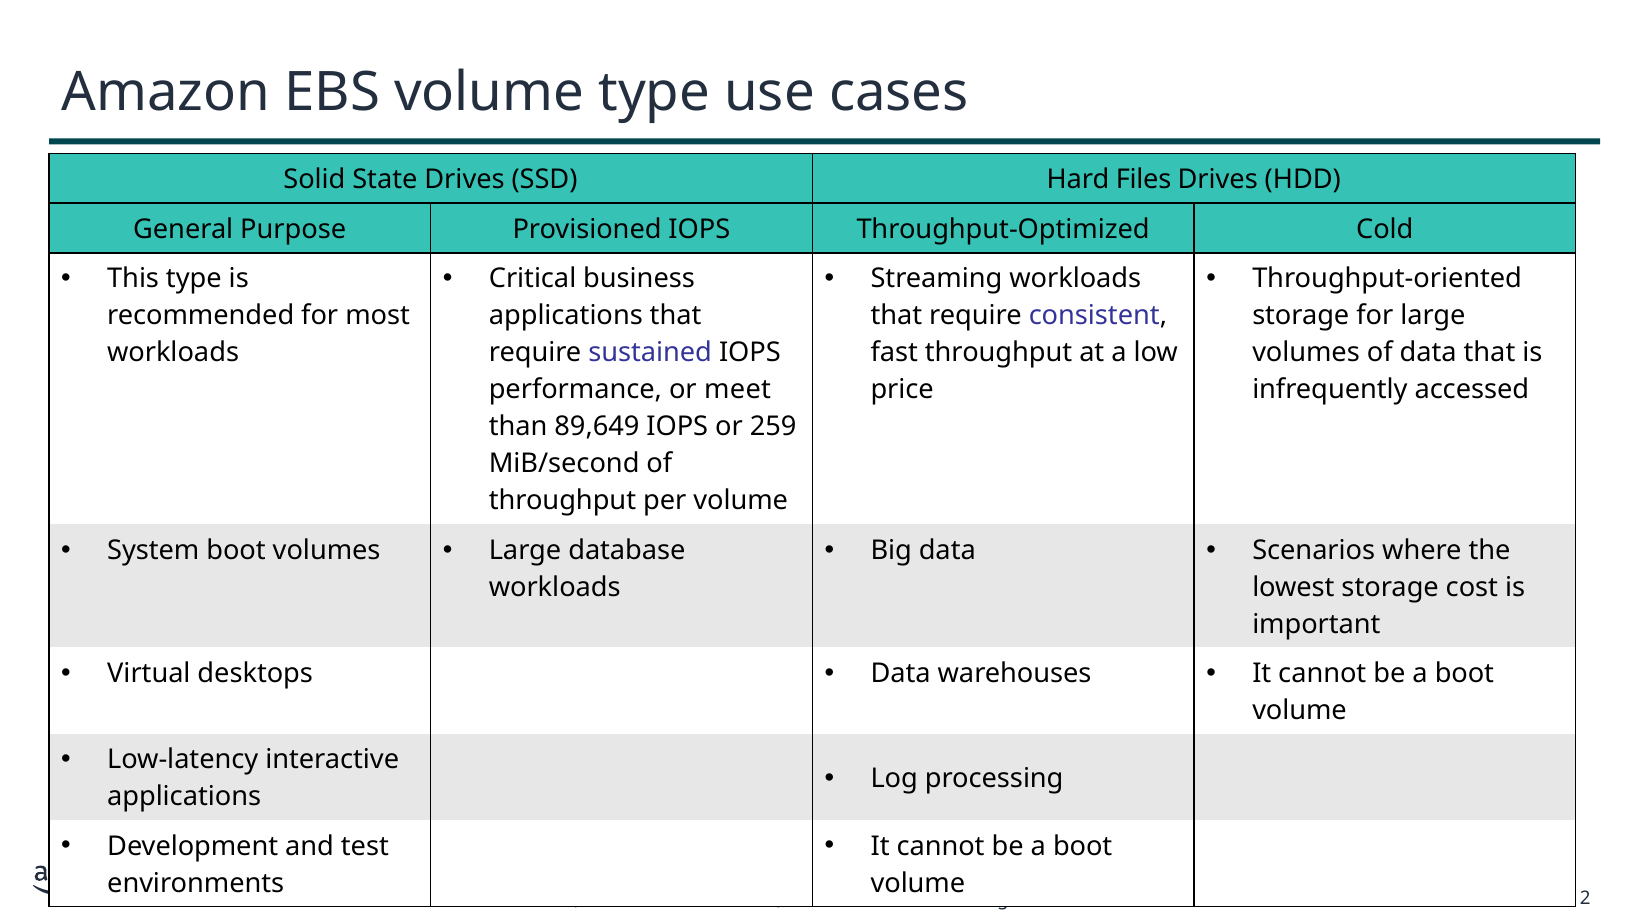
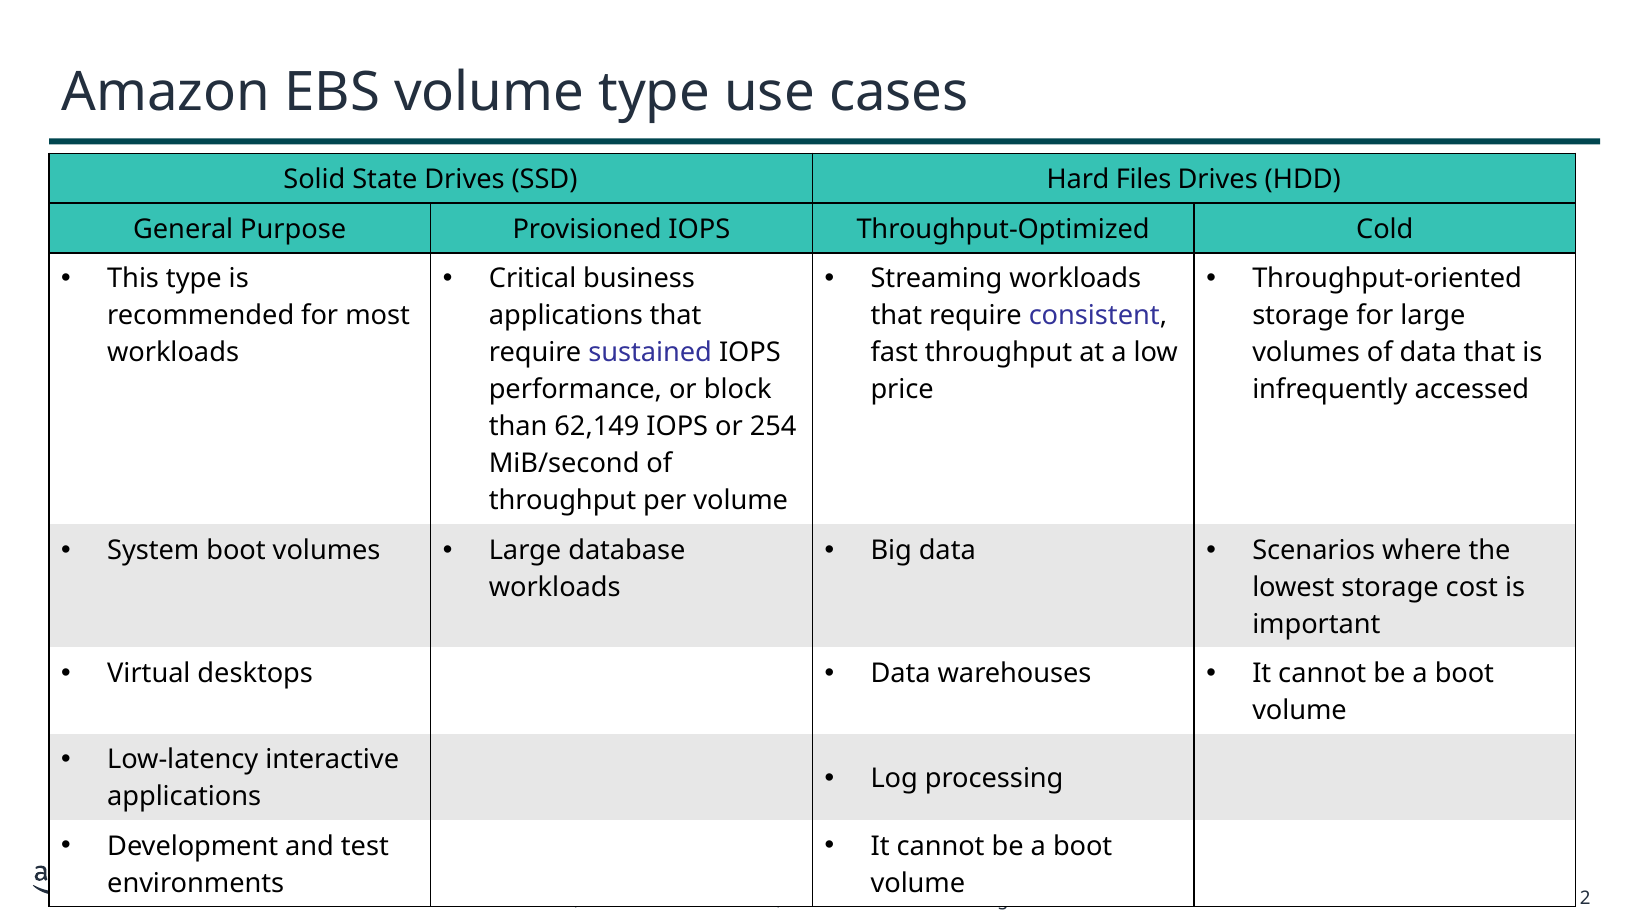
meet: meet -> block
89,649: 89,649 -> 62,149
259: 259 -> 254
